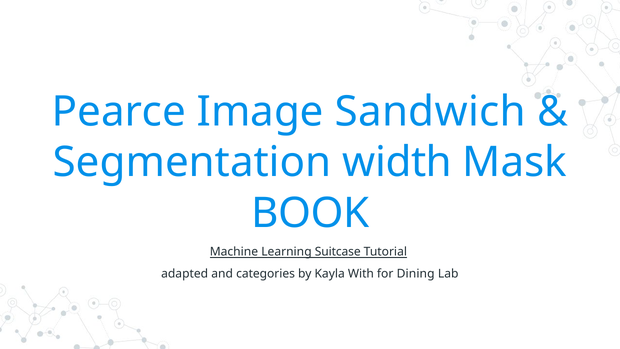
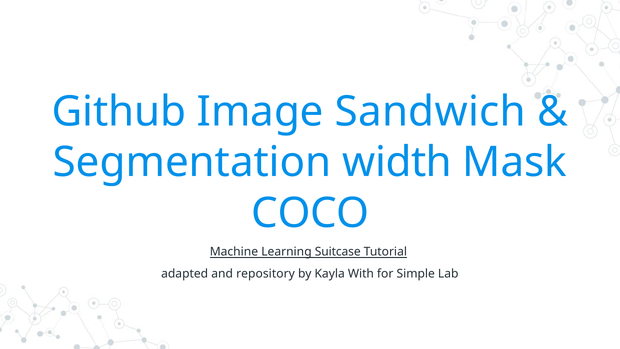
Pearce: Pearce -> Github
BOOK: BOOK -> COCO
categories: categories -> repository
Dining: Dining -> Simple
